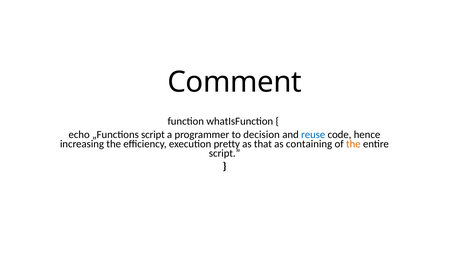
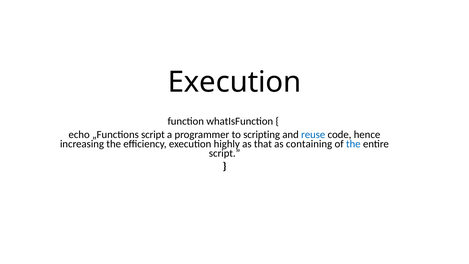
Comment at (235, 82): Comment -> Execution
decision: decision -> scripting
pretty: pretty -> highly
the at (353, 144) colour: orange -> blue
